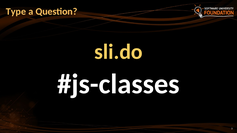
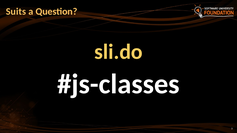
Type: Type -> Suits
